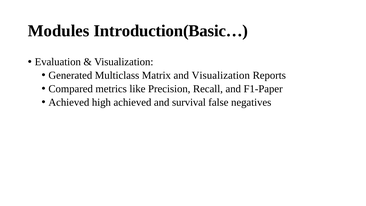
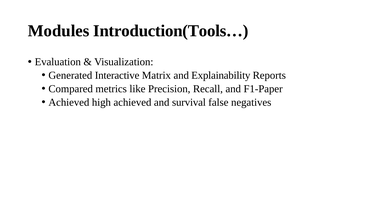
Introduction(Basic…: Introduction(Basic… -> Introduction(Tools…
Multiclass: Multiclass -> Interactive
and Visualization: Visualization -> Explainability
